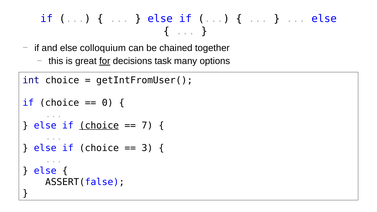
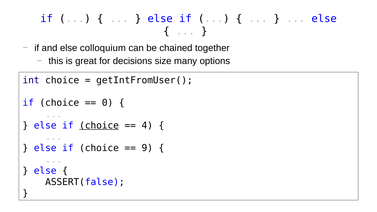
for underline: present -> none
task: task -> size
7: 7 -> 4
3: 3 -> 9
